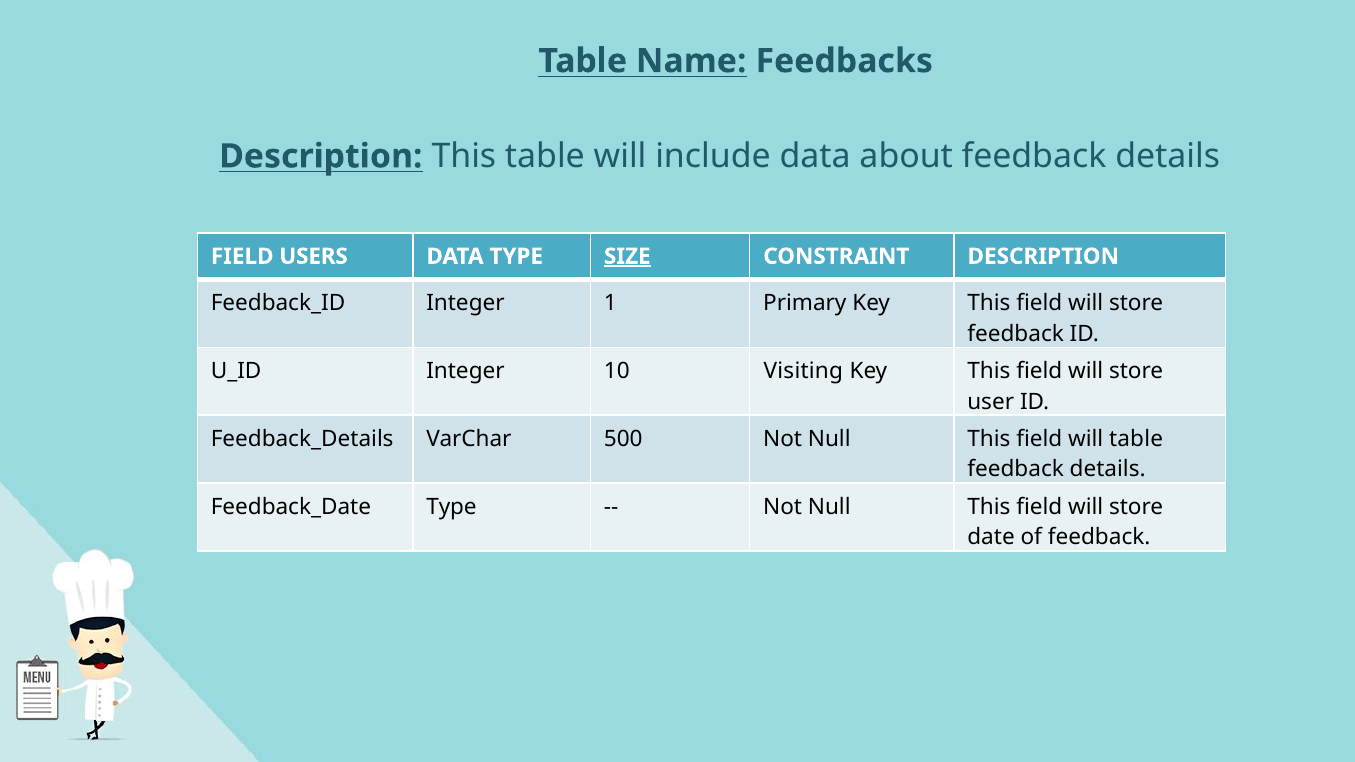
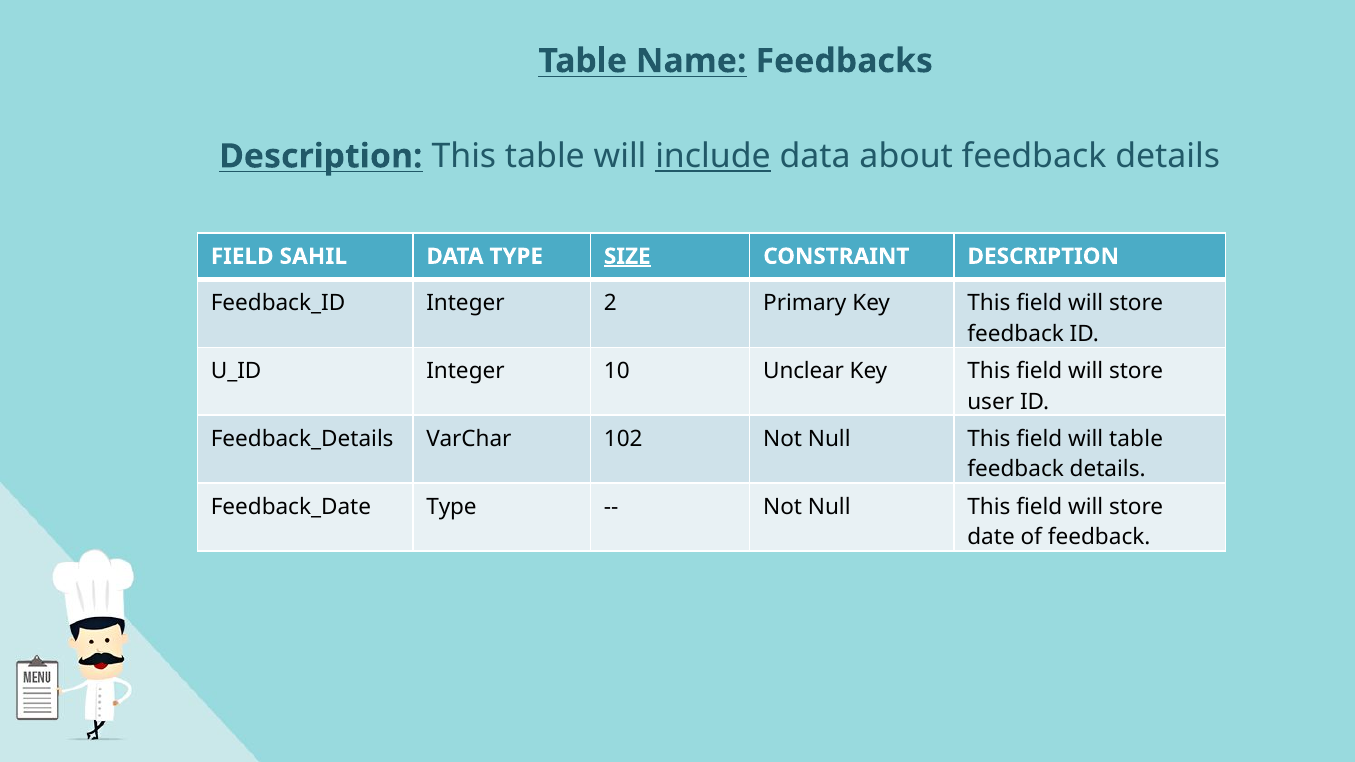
include underline: none -> present
USERS: USERS -> SAHIL
1: 1 -> 2
Visiting: Visiting -> Unclear
500: 500 -> 102
